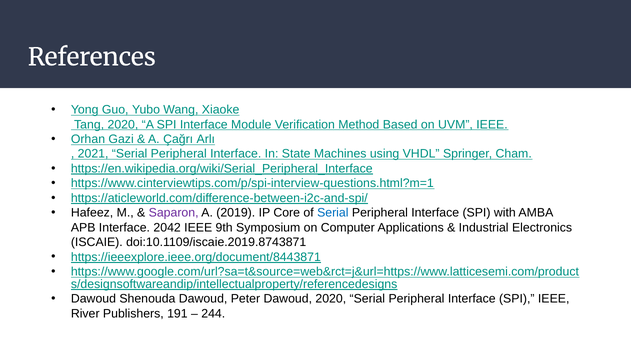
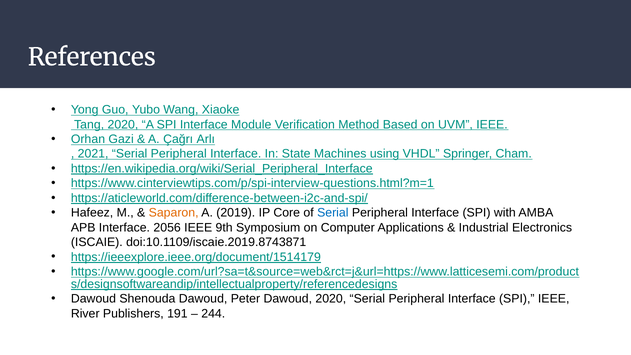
Saparon colour: purple -> orange
2042: 2042 -> 2056
https://ieeexplore.ieee.org/document/8443871: https://ieeexplore.ieee.org/document/8443871 -> https://ieeexplore.ieee.org/document/1514179
